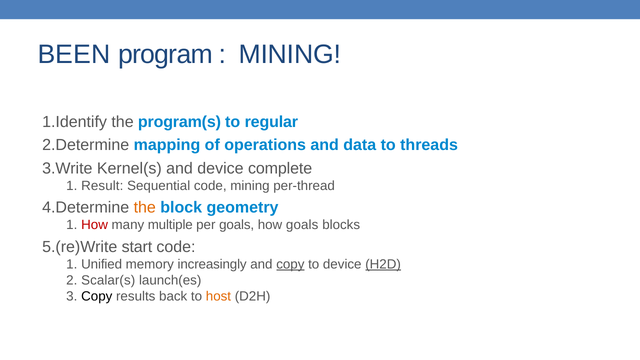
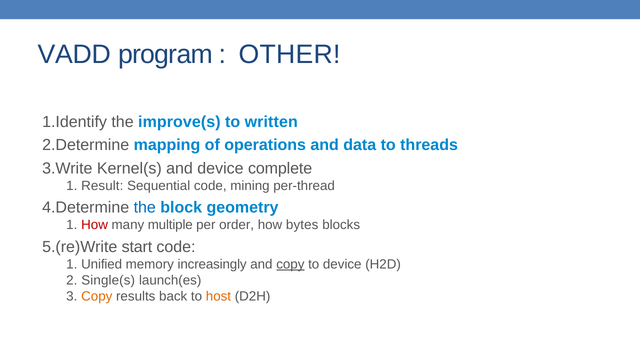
BEEN: BEEN -> VADD
MINING at (290, 54): MINING -> OTHER
program(s: program(s -> improve(s
regular: regular -> written
the at (145, 208) colour: orange -> blue
per goals: goals -> order
how goals: goals -> bytes
H2D underline: present -> none
Scalar(s: Scalar(s -> Single(s
Copy at (97, 296) colour: black -> orange
